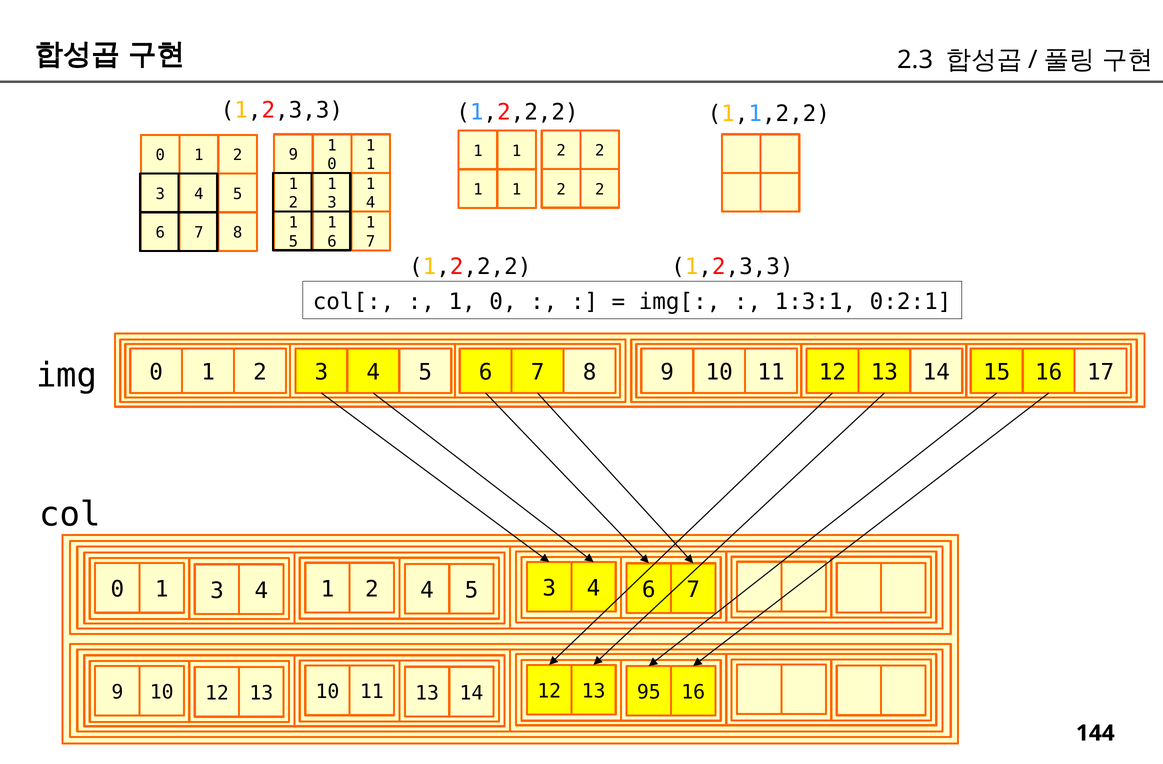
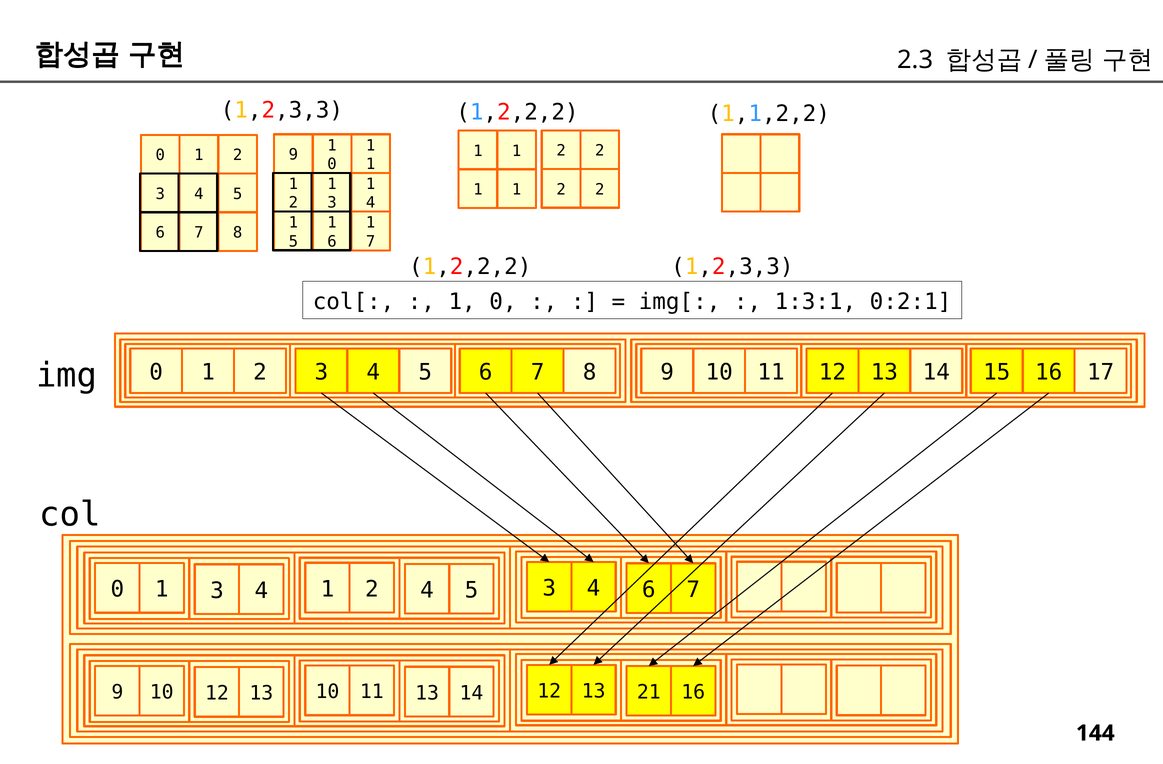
95: 95 -> 21
